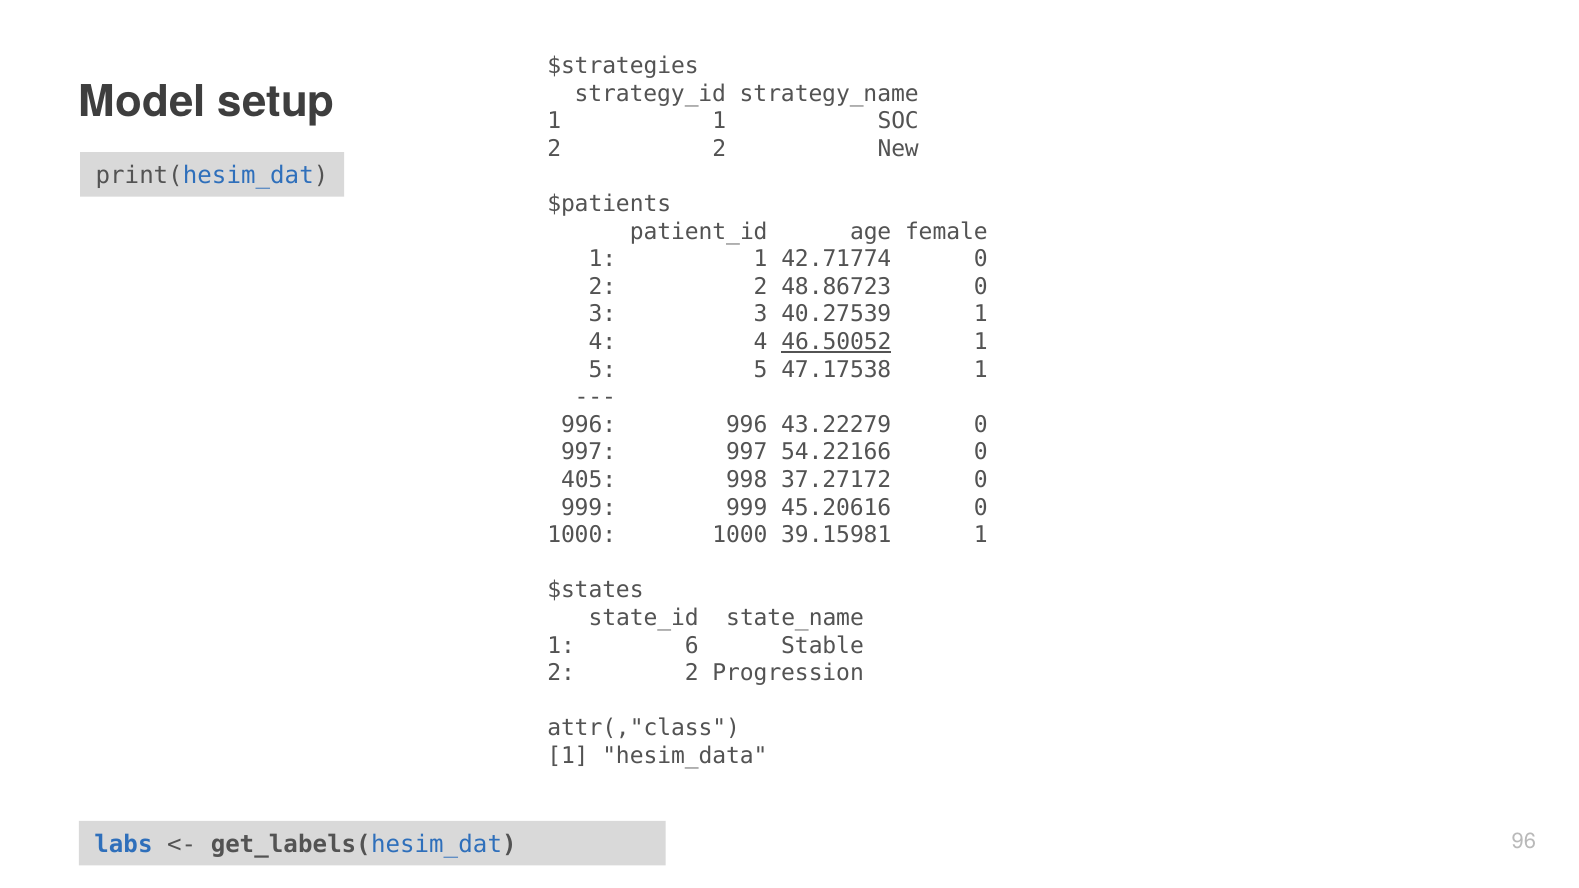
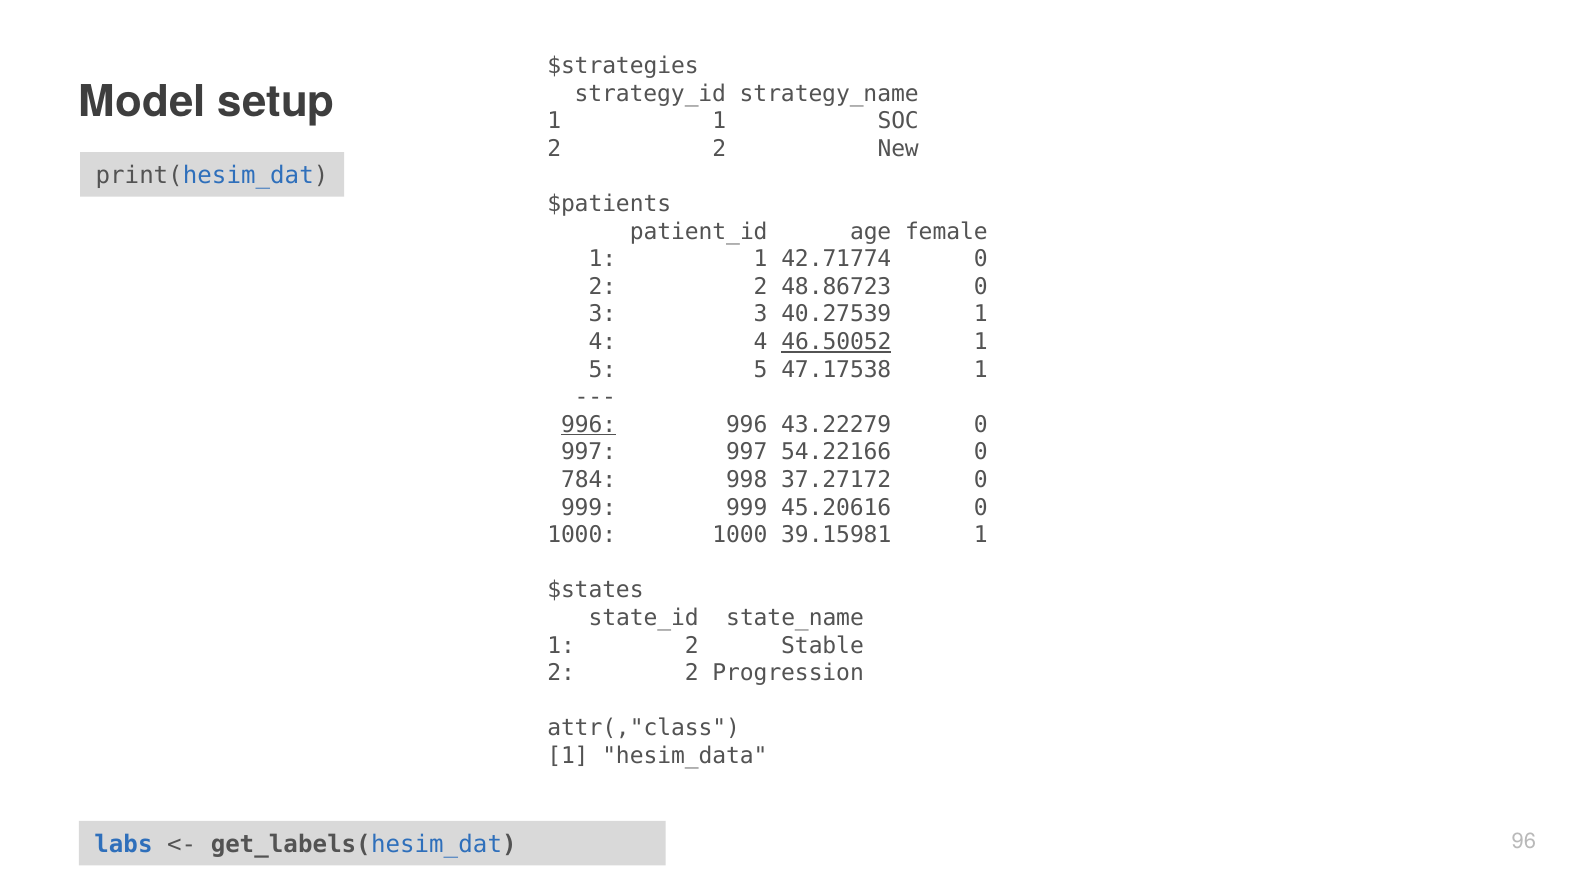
996 at (589, 425) underline: none -> present
405: 405 -> 784
1 6: 6 -> 2
